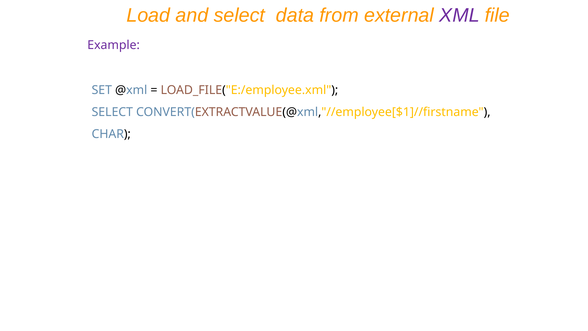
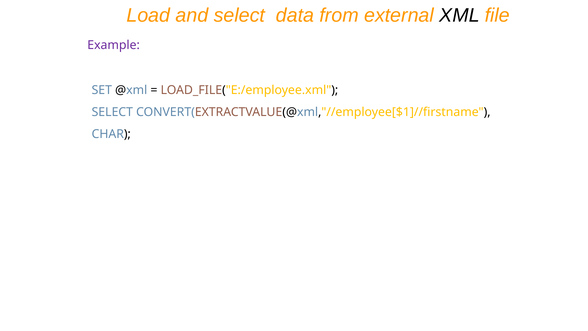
XML colour: purple -> black
